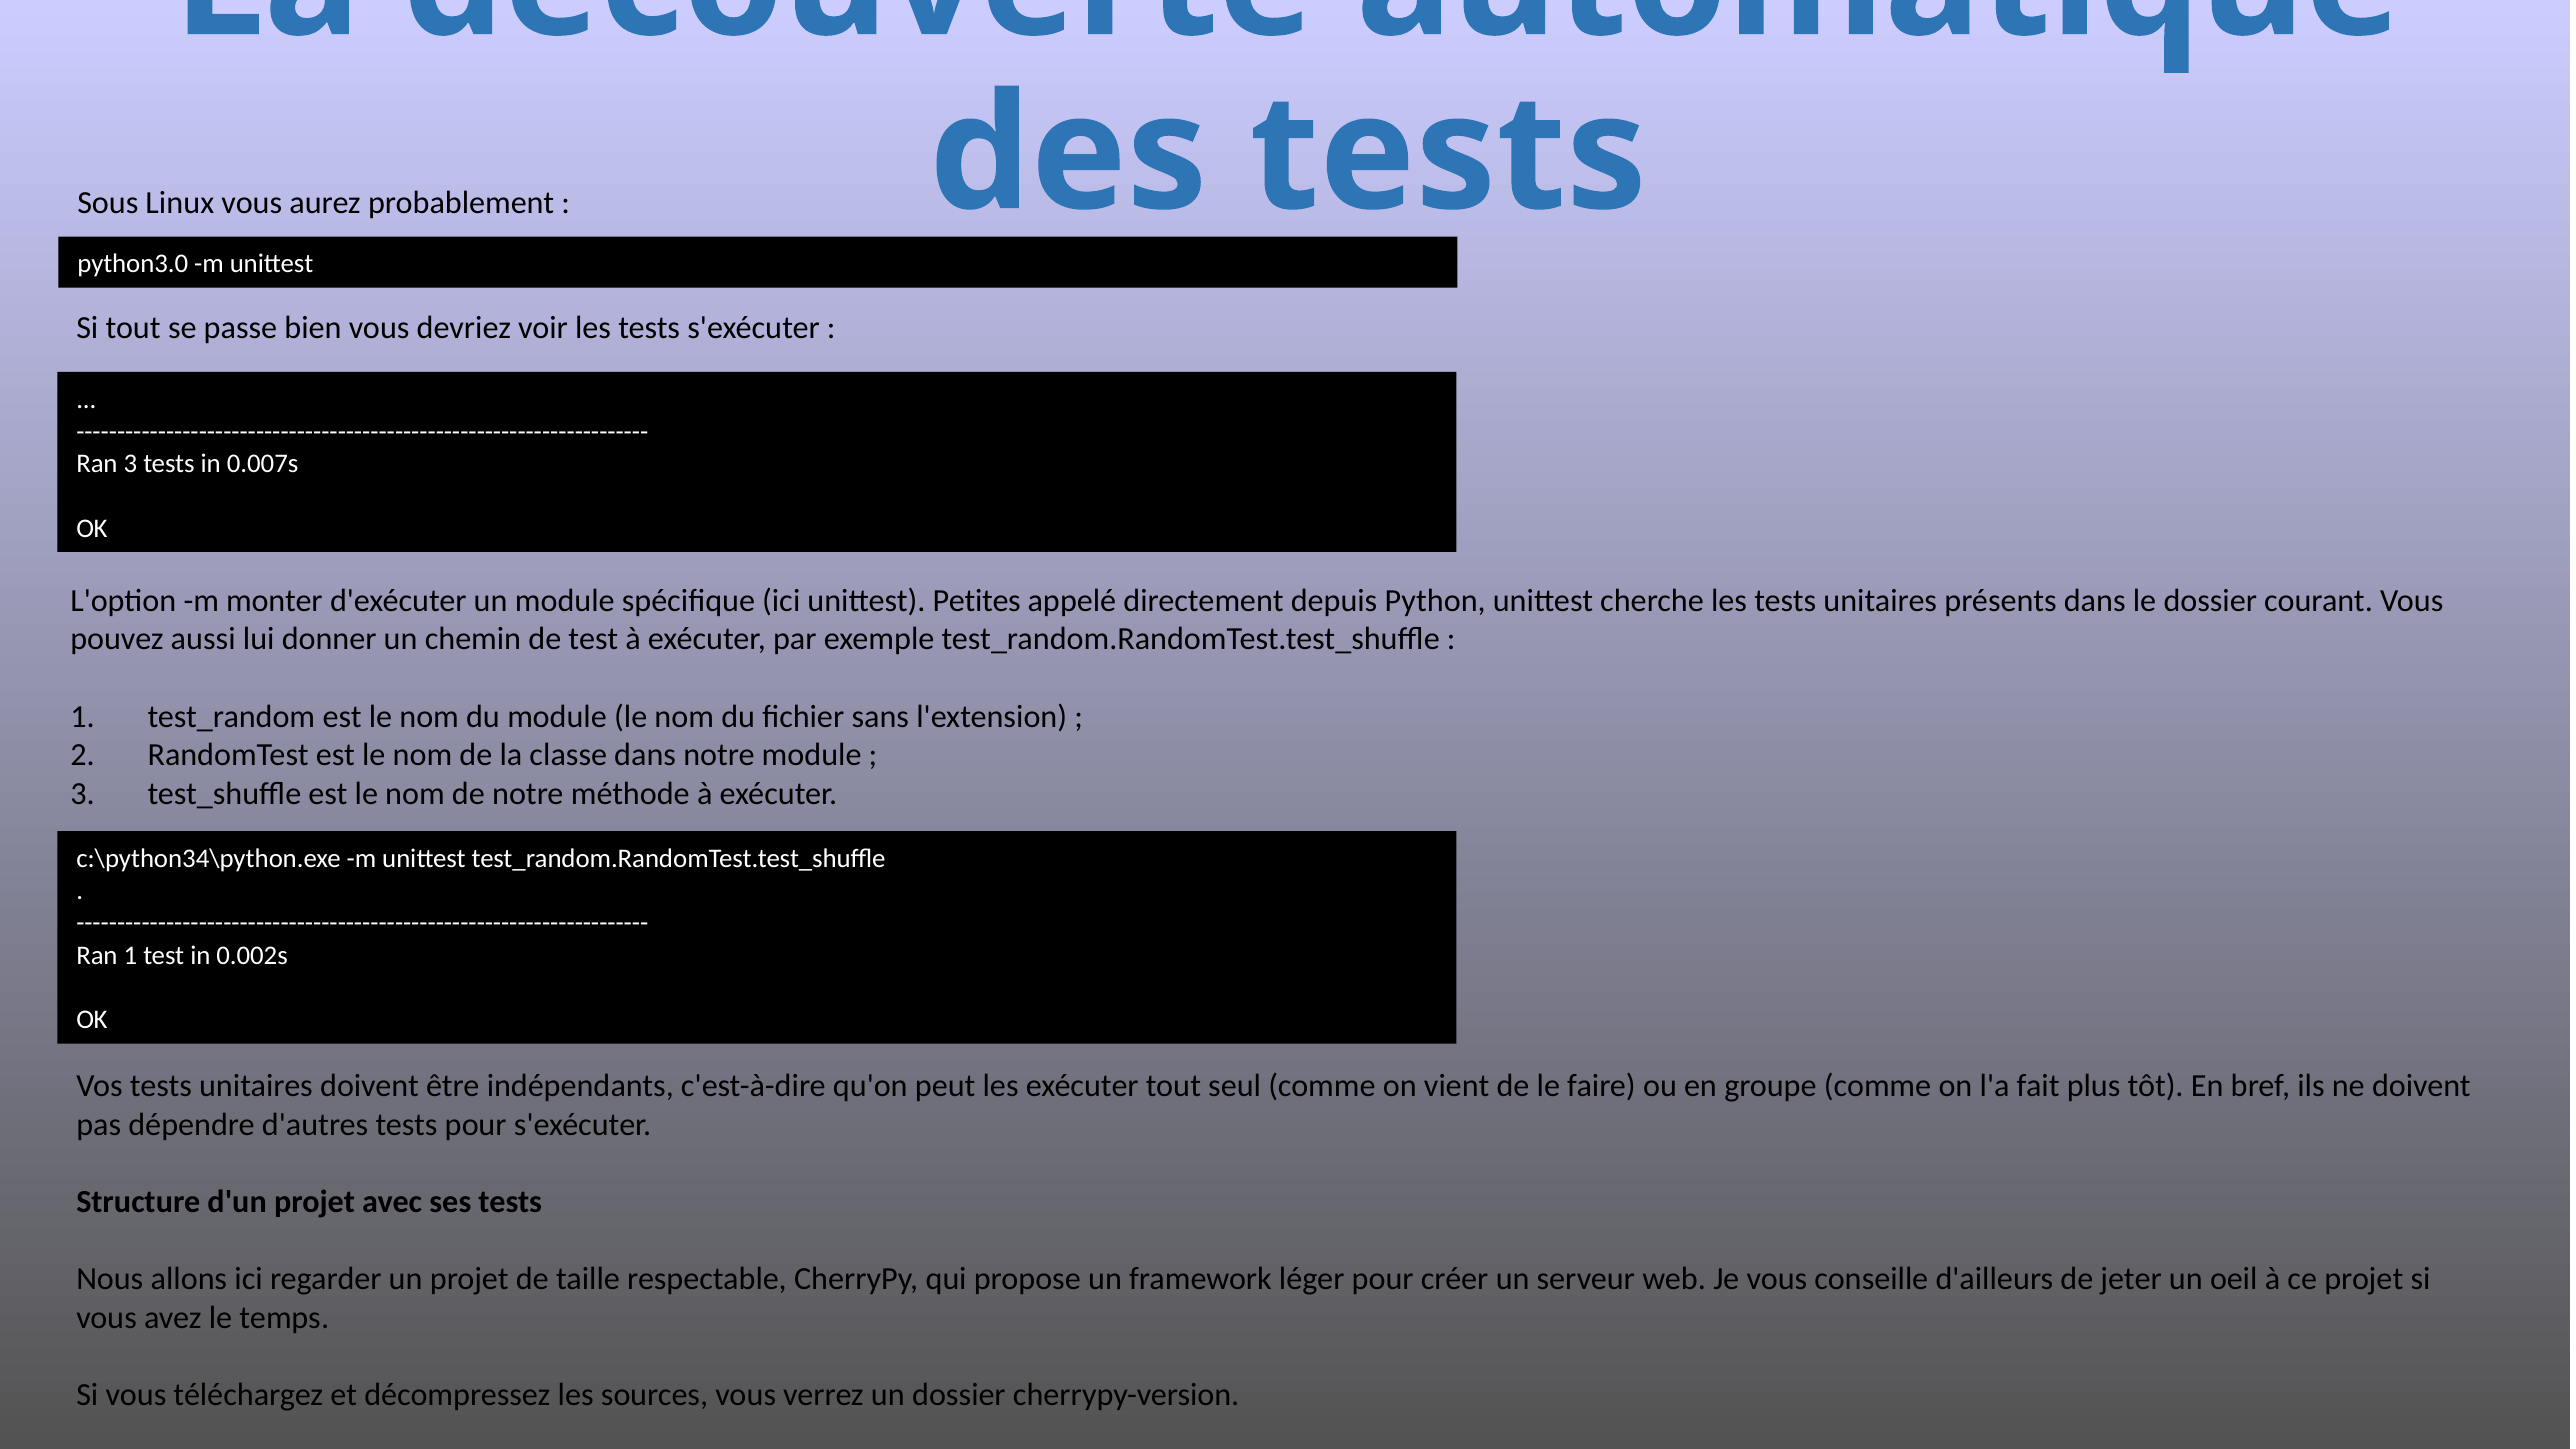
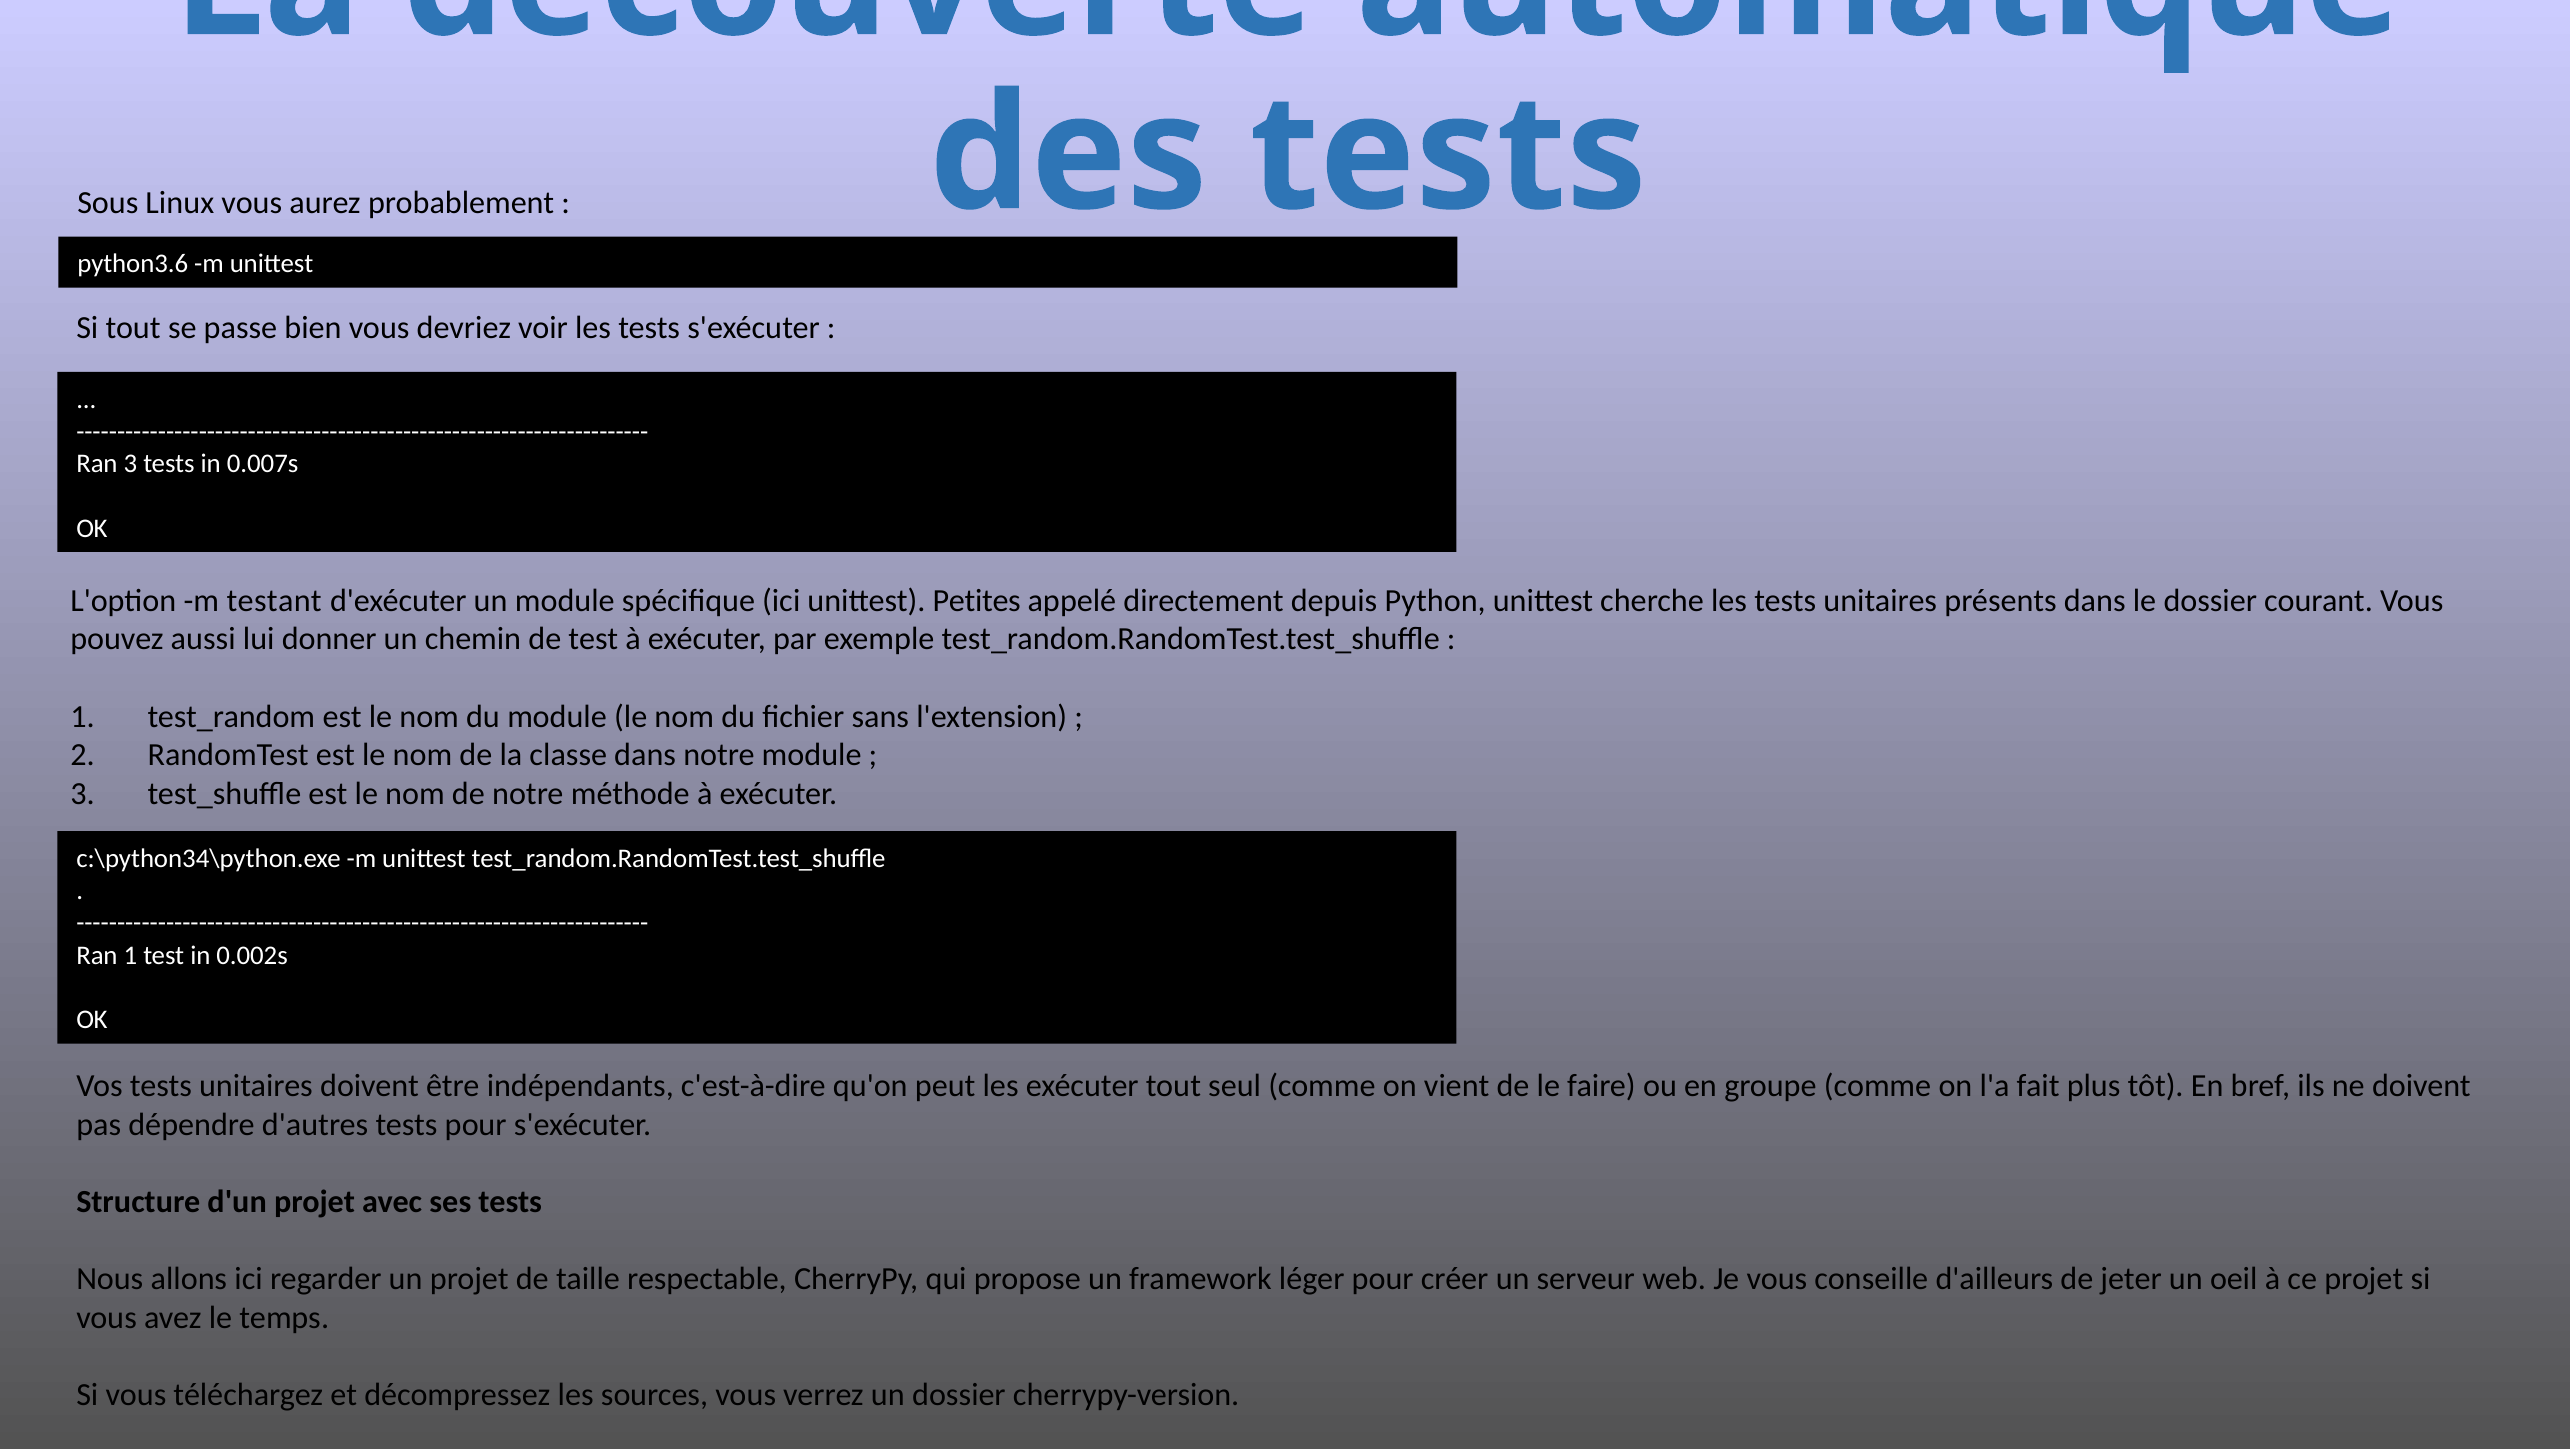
python3.0: python3.0 -> python3.6
monter: monter -> testant
